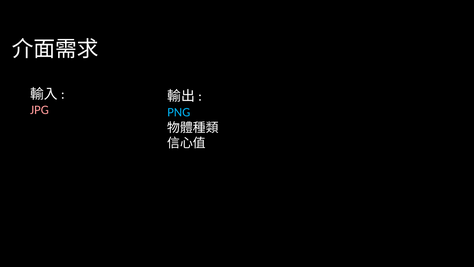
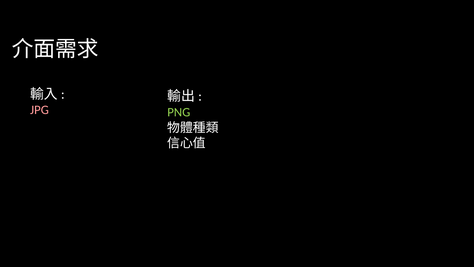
PNG colour: light blue -> light green
